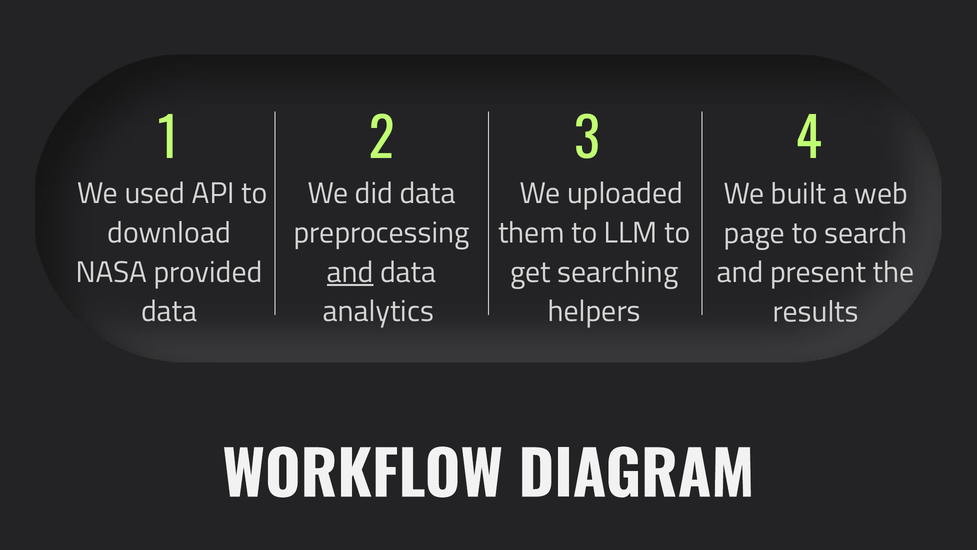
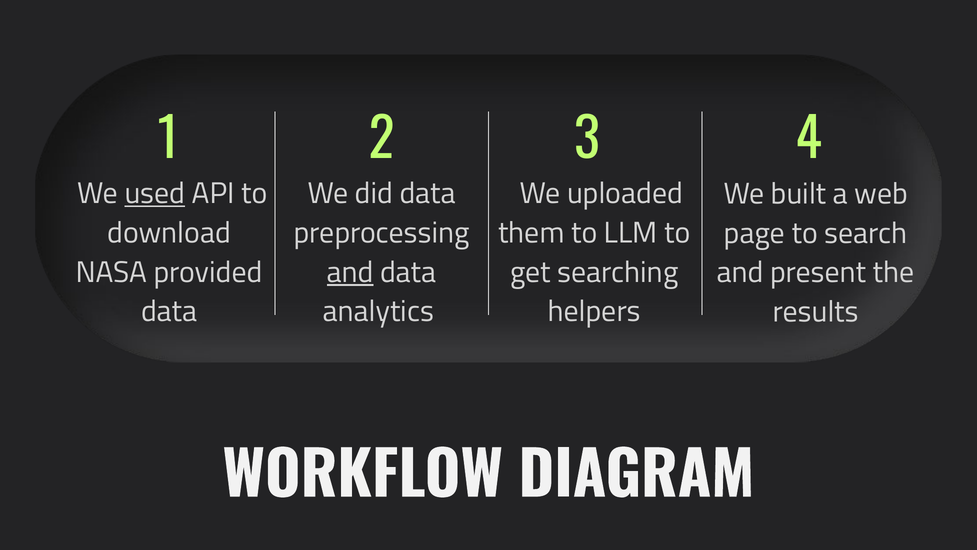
used underline: none -> present
